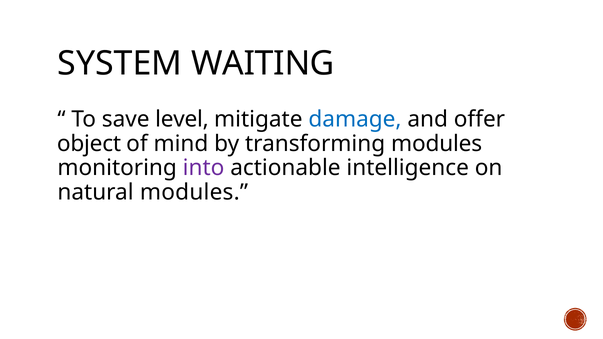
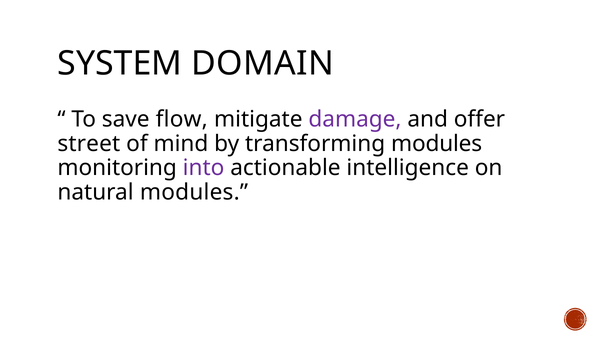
WAITING: WAITING -> DOMAIN
level: level -> flow
damage colour: blue -> purple
object: object -> street
